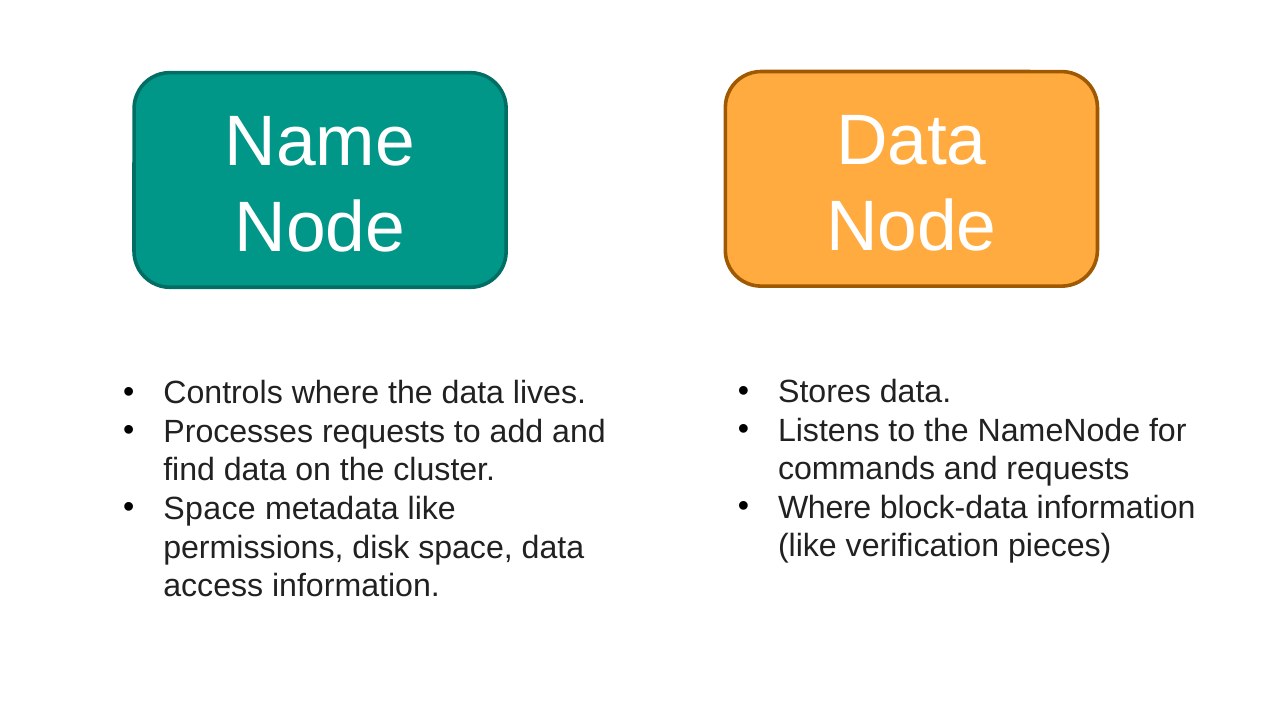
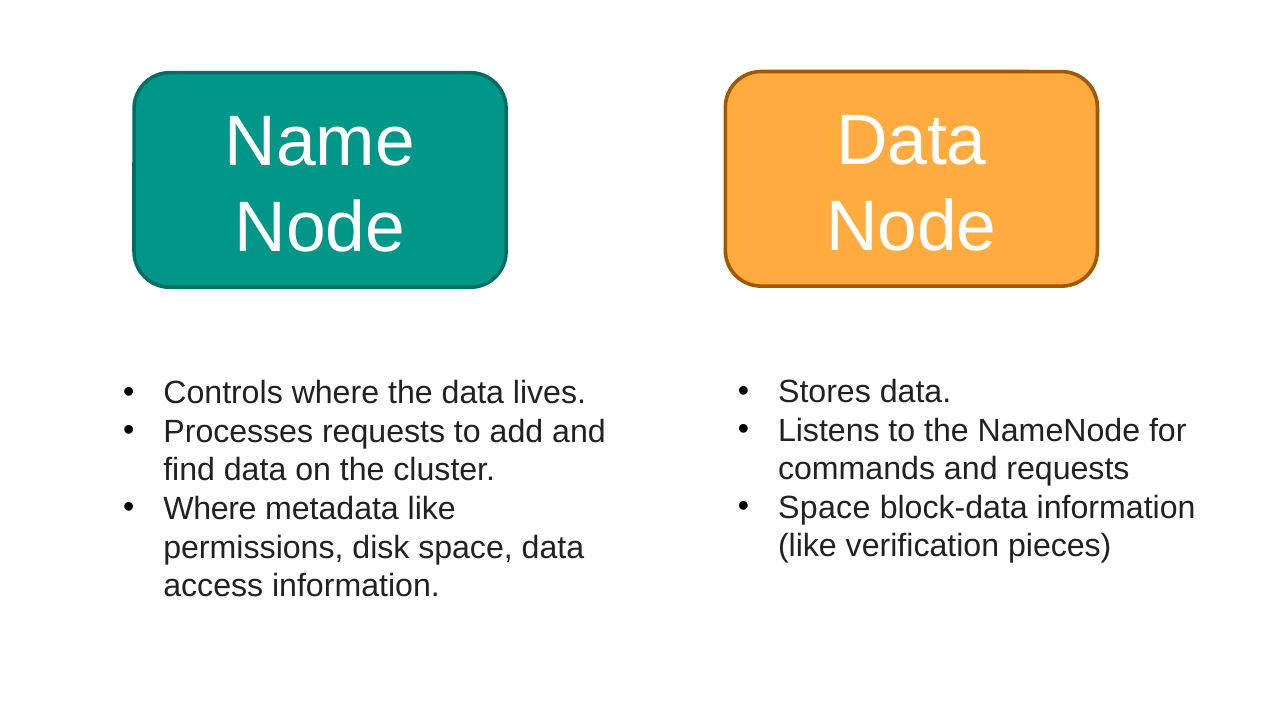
Where at (825, 508): Where -> Space
Space at (210, 509): Space -> Where
